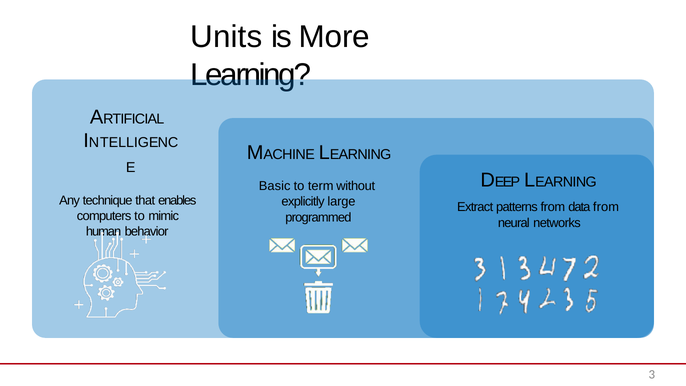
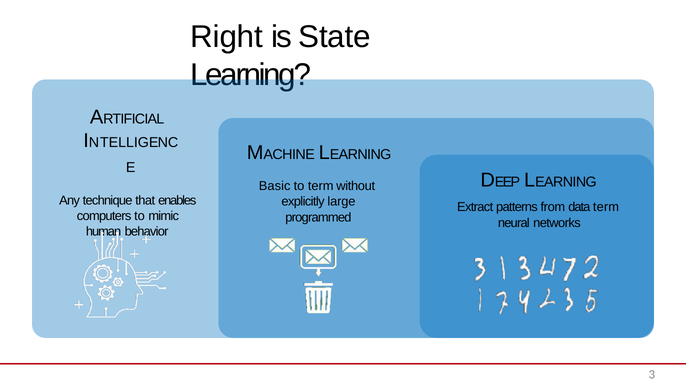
Units: Units -> Right
More: More -> State
data from: from -> term
